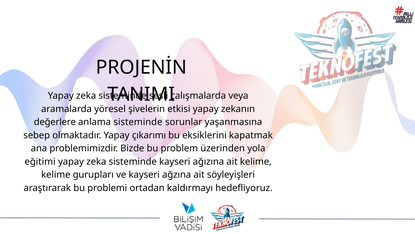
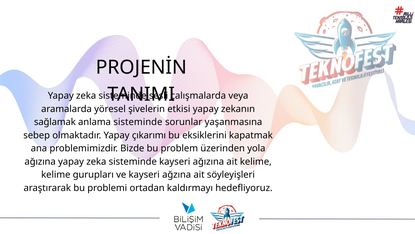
değerlere: değerlere -> sağlamak
eğitimi at (40, 161): eğitimi -> ağızına
